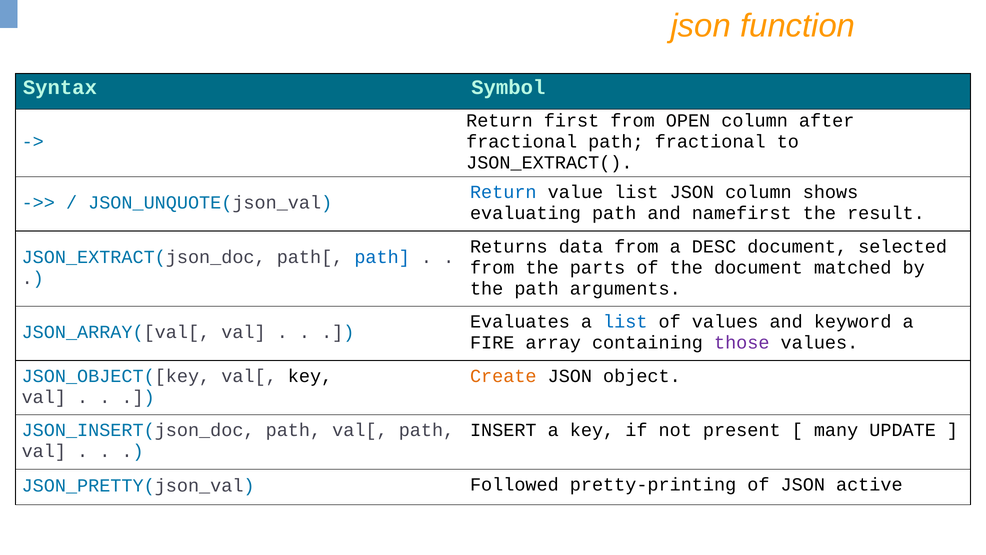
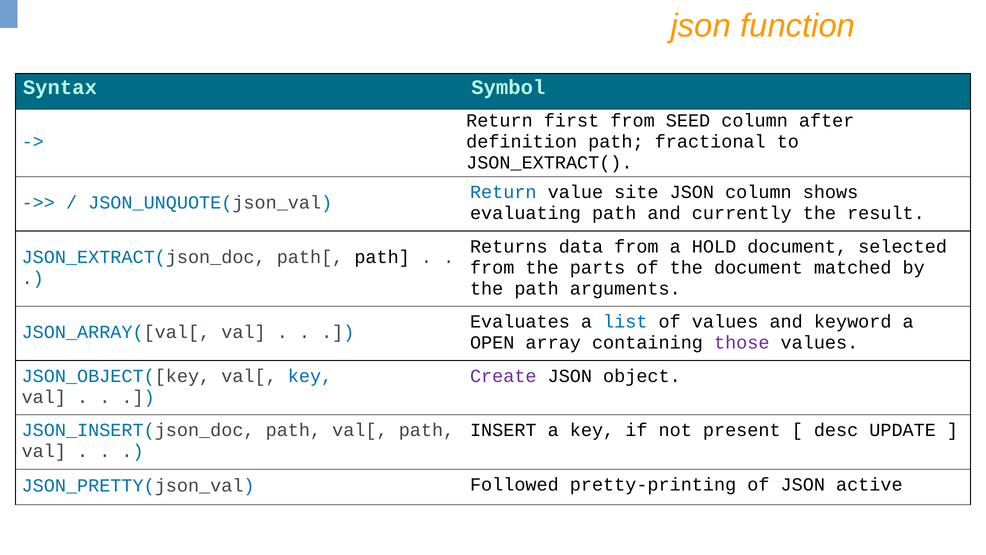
OPEN: OPEN -> SEED
fractional at (522, 142): fractional -> definition
value list: list -> site
namefirst: namefirst -> currently
DESC: DESC -> HOLD
path at (382, 257) colour: blue -> black
FIRE: FIRE -> OPEN
key at (310, 376) colour: black -> blue
Create colour: orange -> purple
many: many -> desc
